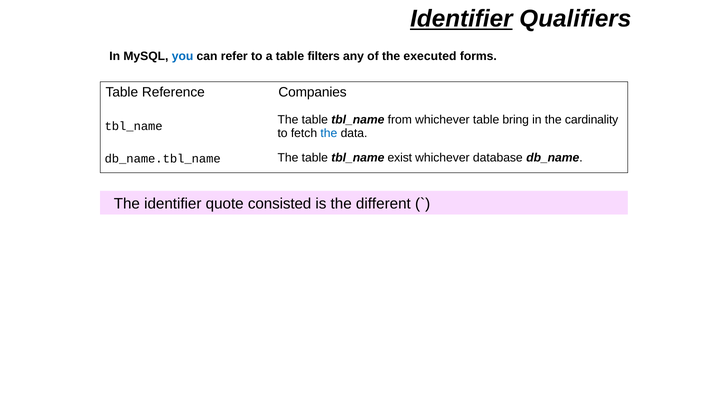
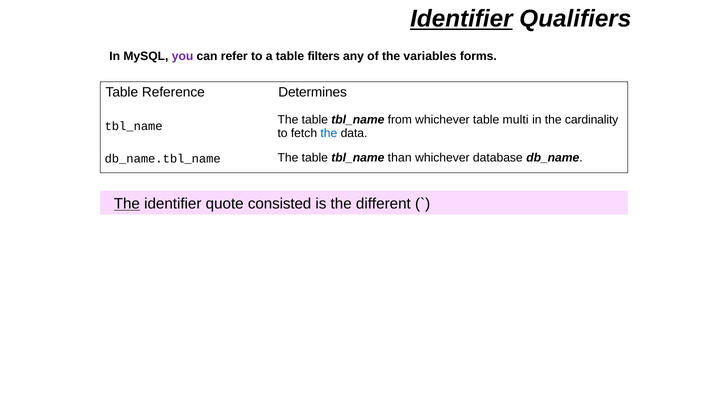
you colour: blue -> purple
executed: executed -> variables
Companies: Companies -> Determines
bring: bring -> multi
exist: exist -> than
The at (127, 204) underline: none -> present
